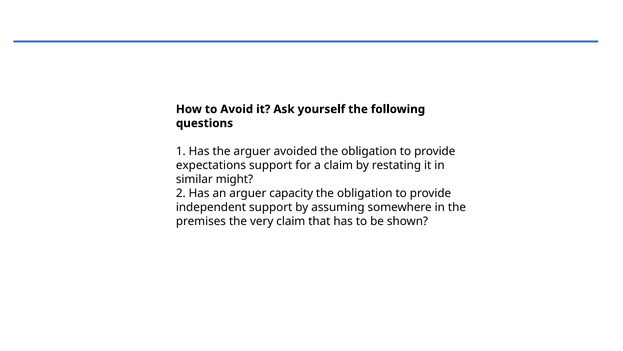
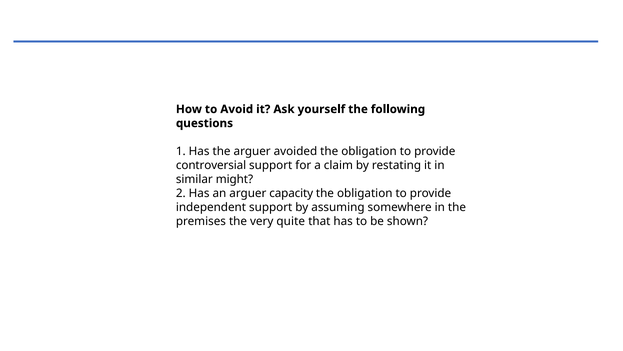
expectations: expectations -> controversial
very claim: claim -> quite
